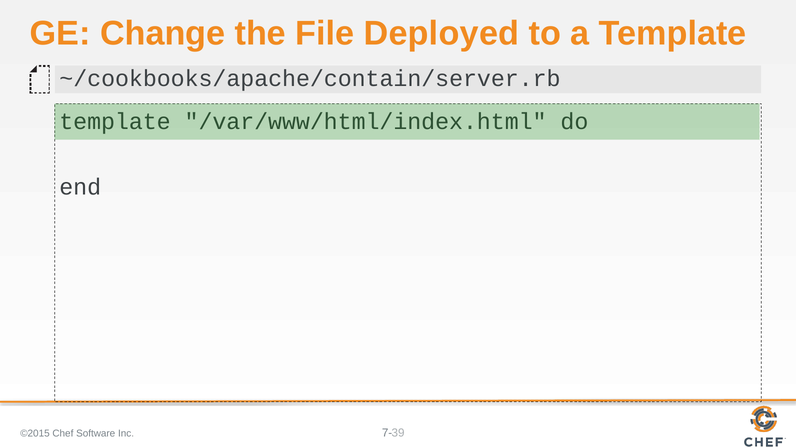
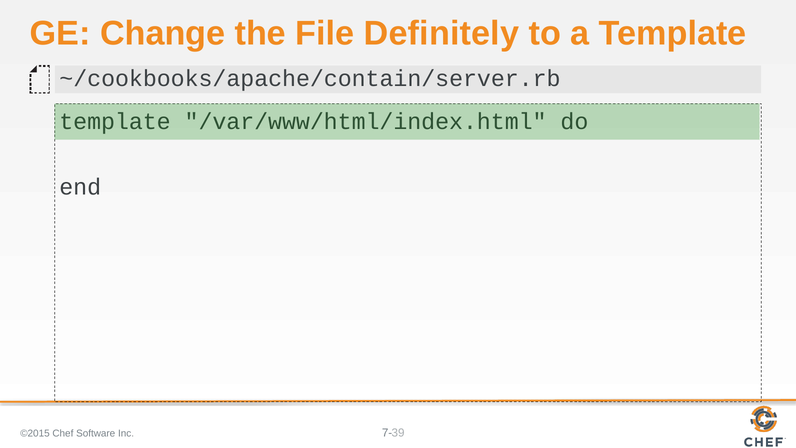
Deployed: Deployed -> Definitely
